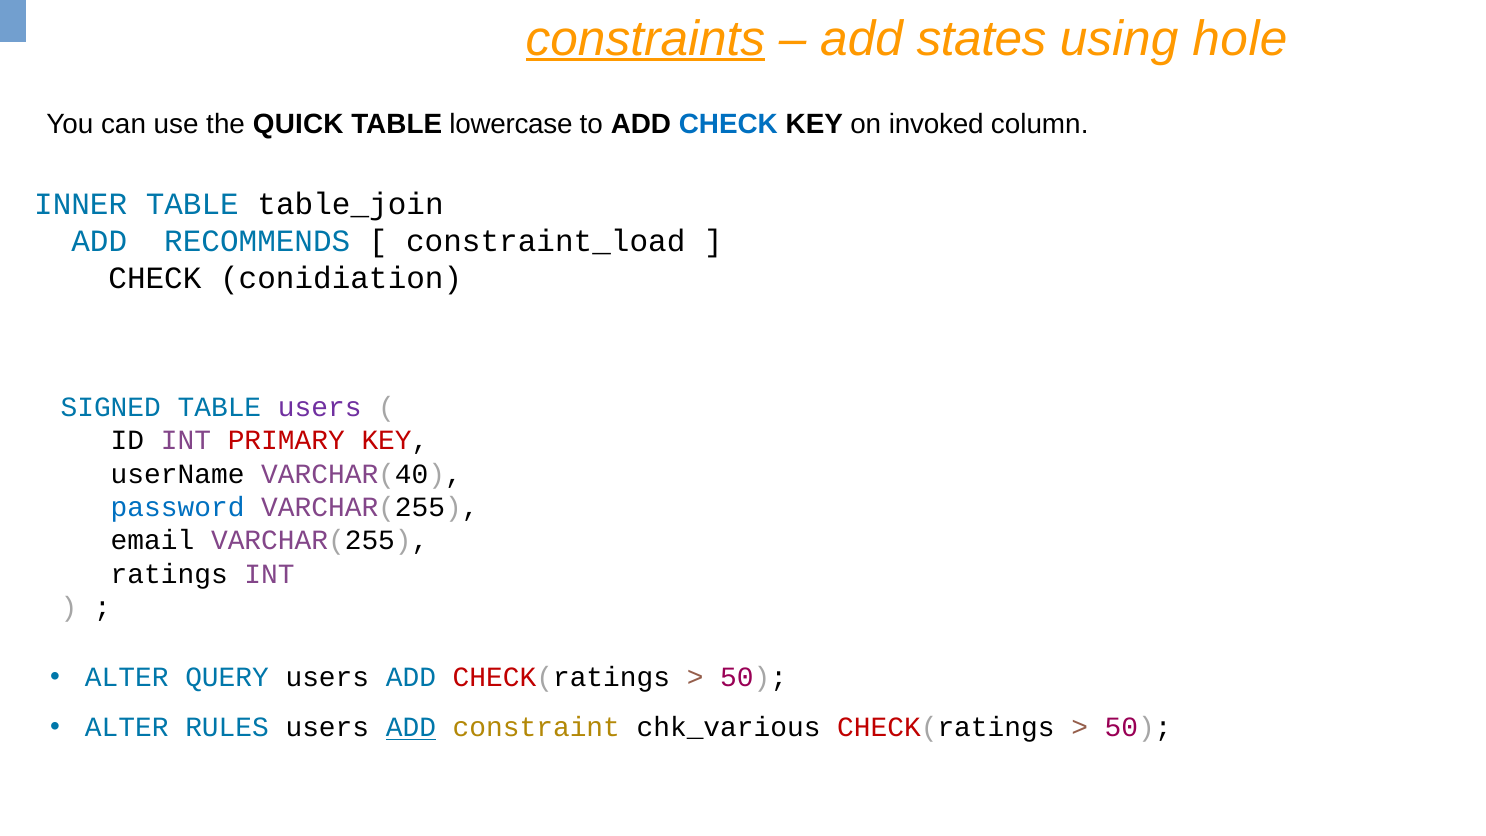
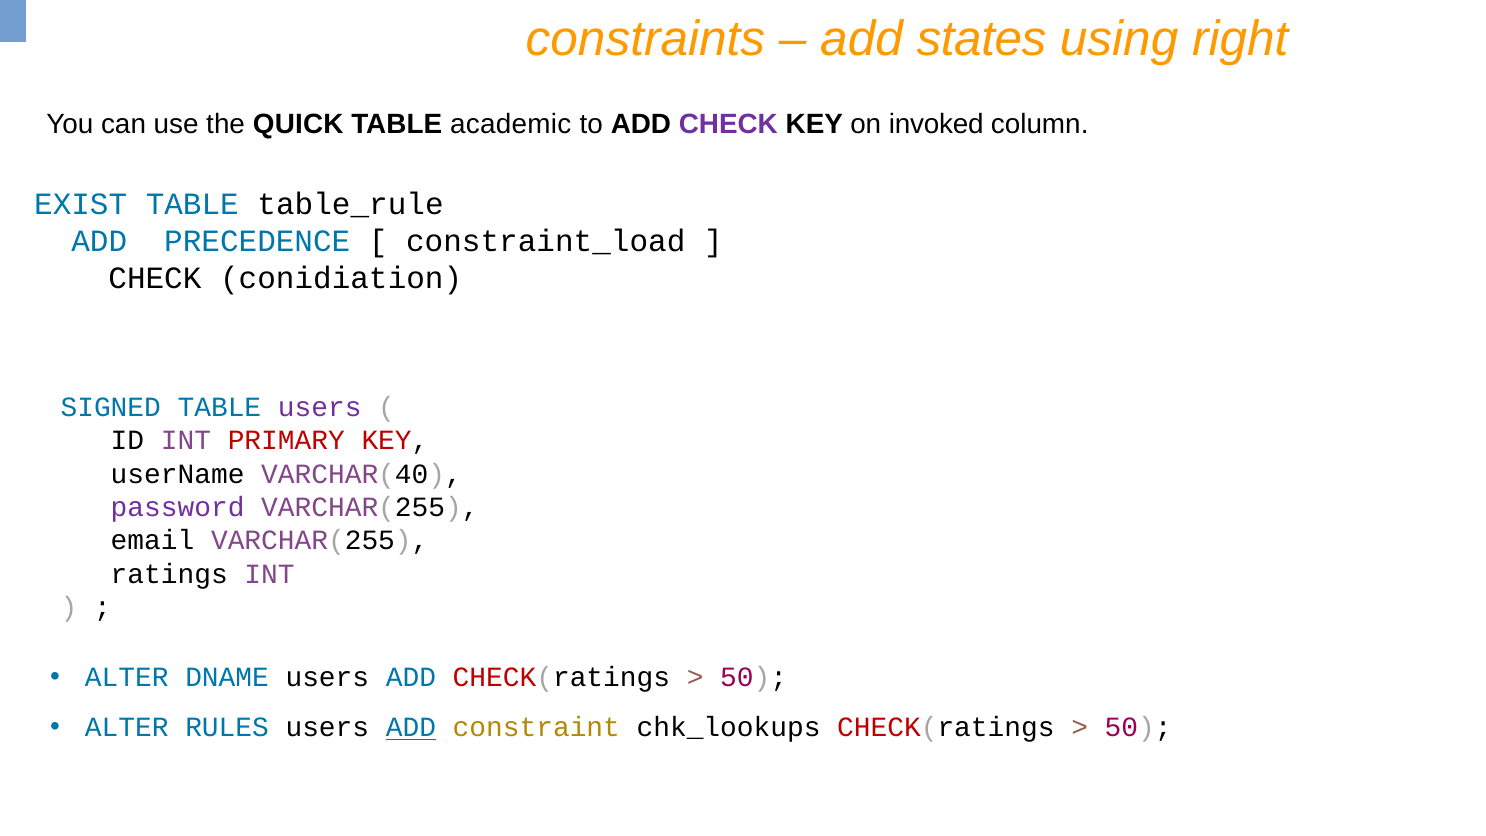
constraints underline: present -> none
hole: hole -> right
lowercase: lowercase -> academic
CHECK at (728, 124) colour: blue -> purple
INNER: INNER -> EXIST
table_join: table_join -> table_rule
RECOMMENDS: RECOMMENDS -> PRECEDENCE
password colour: blue -> purple
QUERY: QUERY -> DNAME
chk_various: chk_various -> chk_lookups
